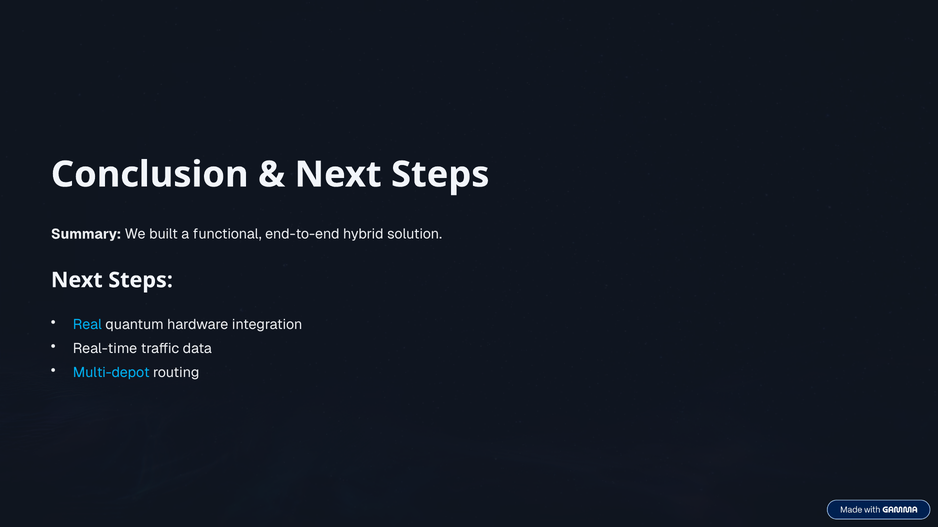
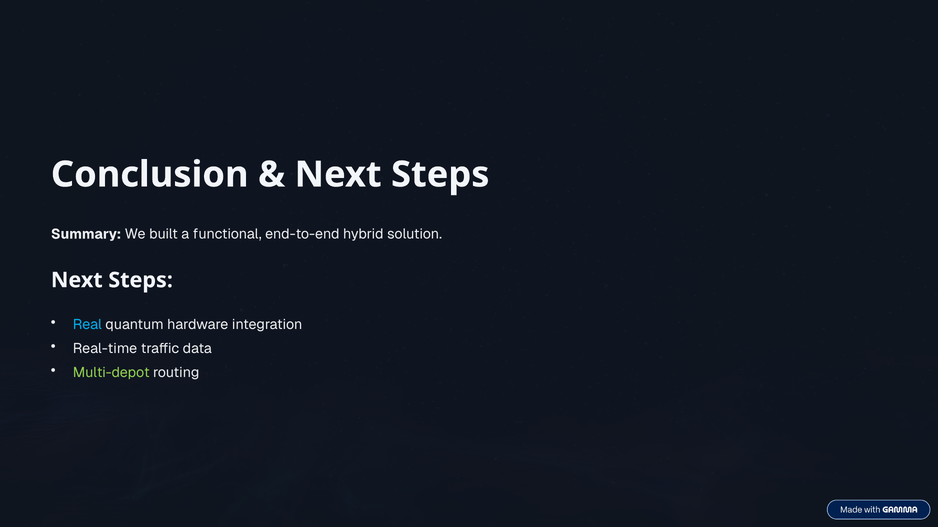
Multi-depot colour: light blue -> light green
